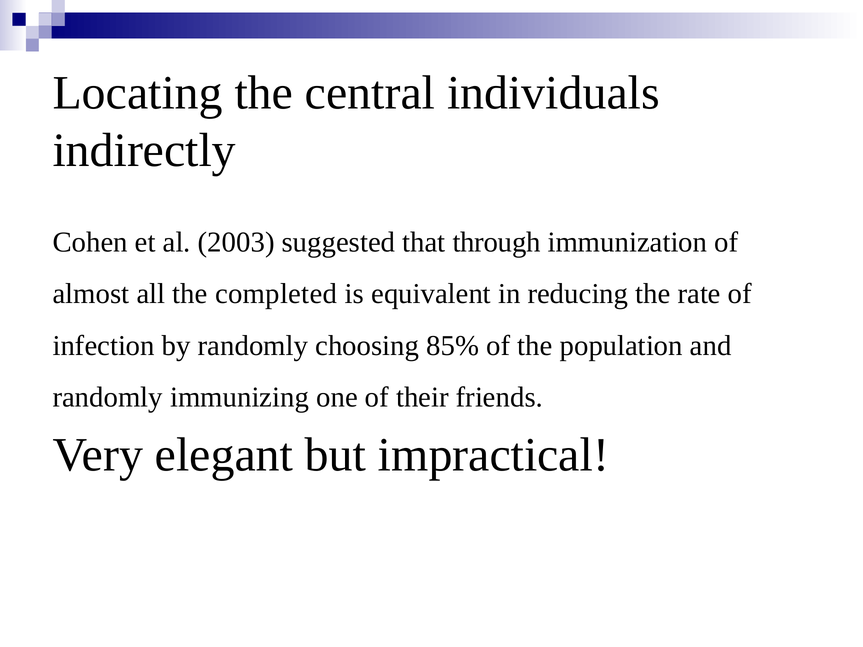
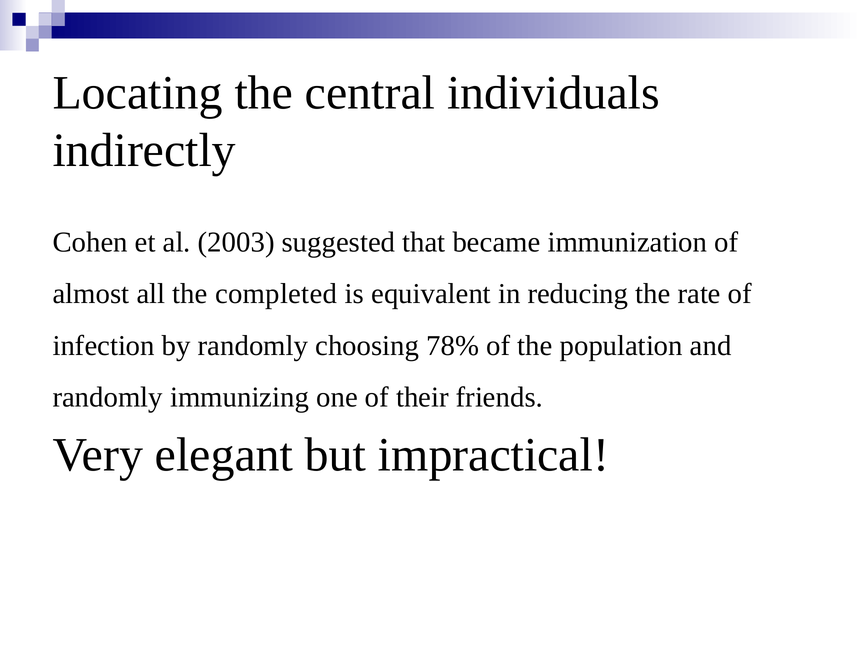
through: through -> became
85%: 85% -> 78%
